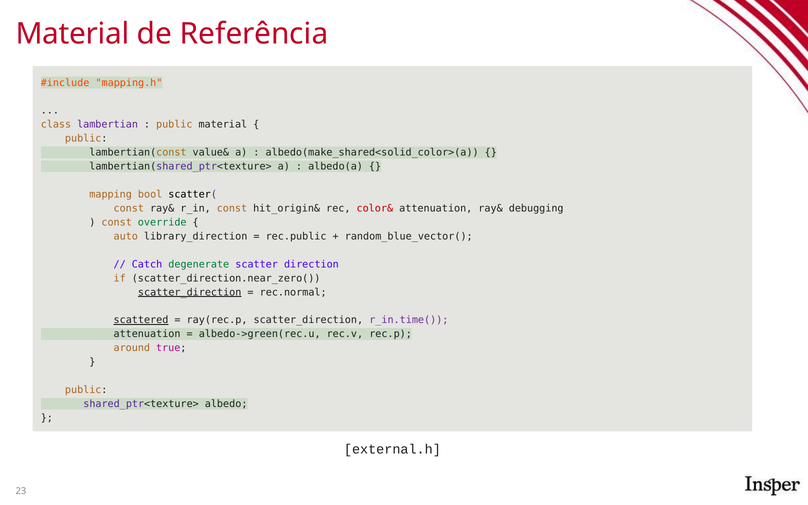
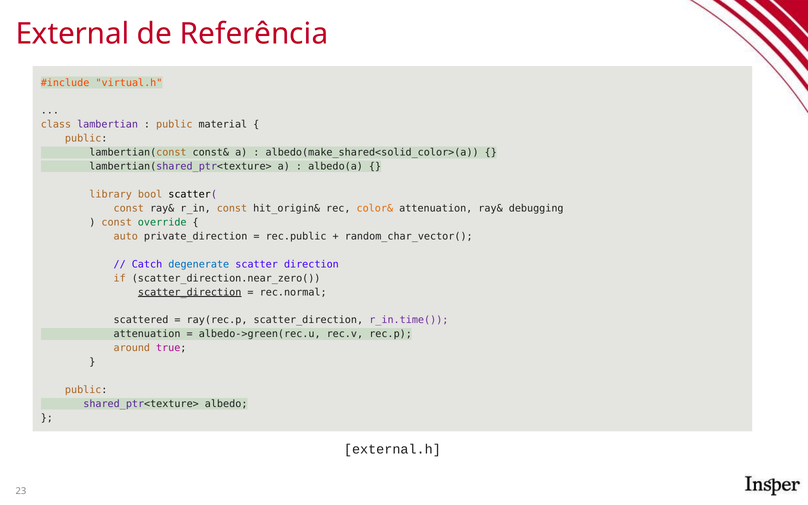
Material at (73, 34): Material -> External
mapping.h: mapping.h -> virtual.h
value&: value& -> const&
mapping: mapping -> library
color& colour: red -> orange
library_direction: library_direction -> private_direction
random_blue_vector(: random_blue_vector( -> random_char_vector(
degenerate colour: green -> blue
scattered underline: present -> none
